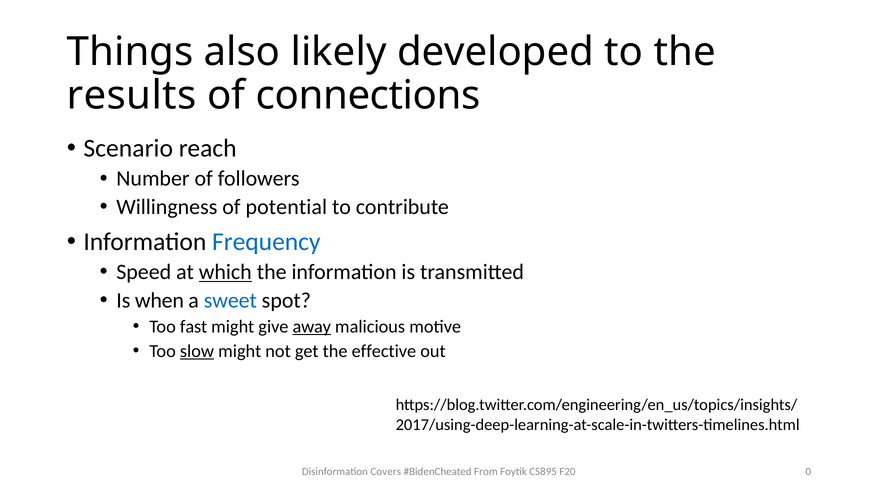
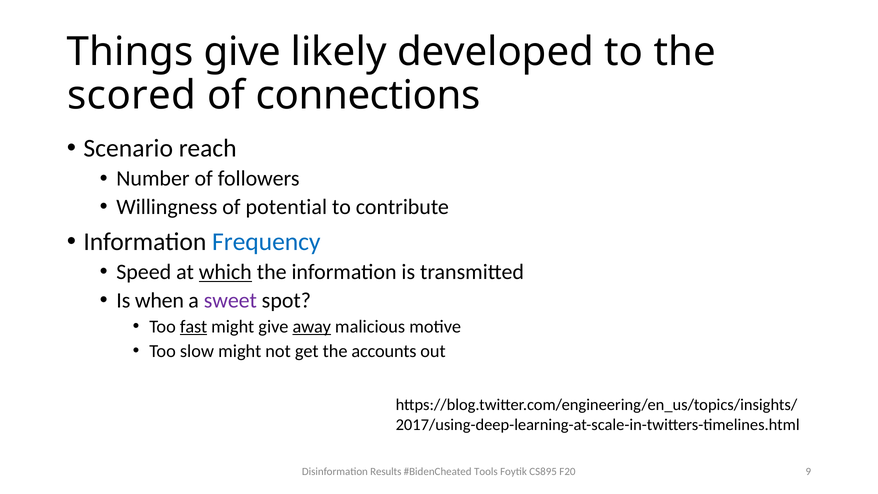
Things also: also -> give
results: results -> scored
sweet colour: blue -> purple
fast underline: none -> present
slow underline: present -> none
effective: effective -> accounts
Covers: Covers -> Results
From: From -> Tools
0: 0 -> 9
